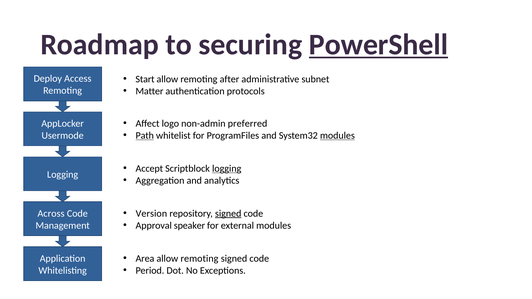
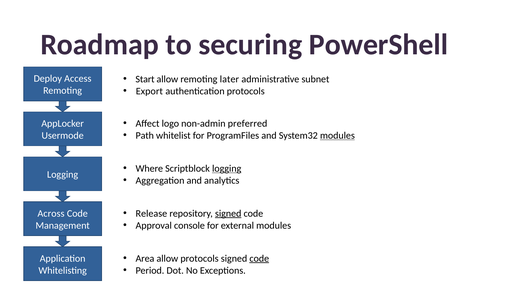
PowerShell underline: present -> none
after: after -> later
Matter: Matter -> Export
Path underline: present -> none
Accept: Accept -> Where
Version: Version -> Release
speaker: speaker -> console
remoting at (199, 259): remoting -> protocols
code at (259, 259) underline: none -> present
